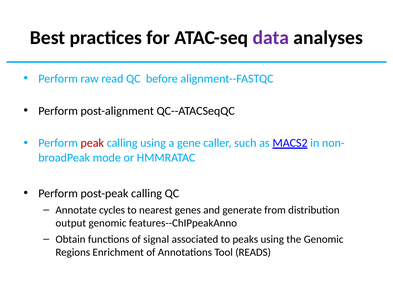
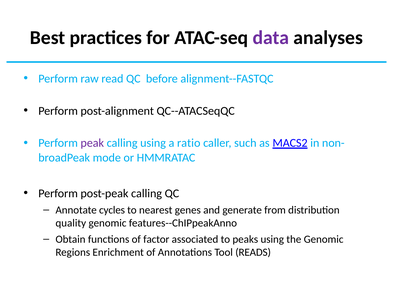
peak colour: red -> purple
gene: gene -> ratio
output: output -> quality
signal: signal -> factor
